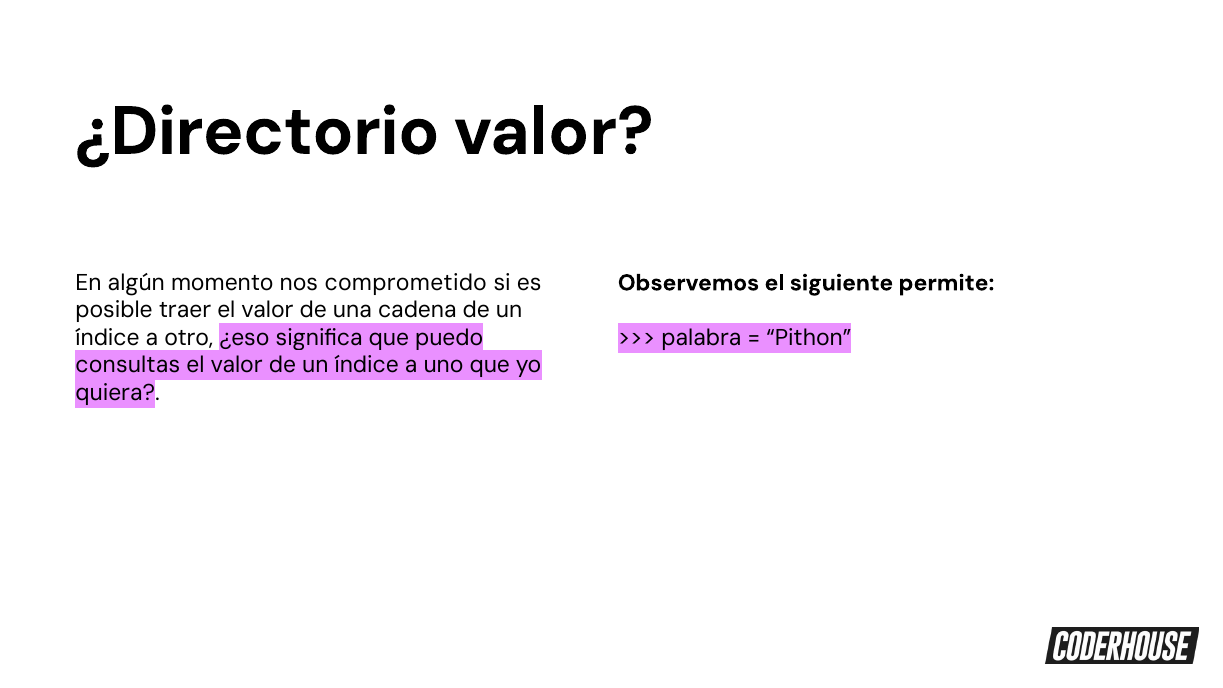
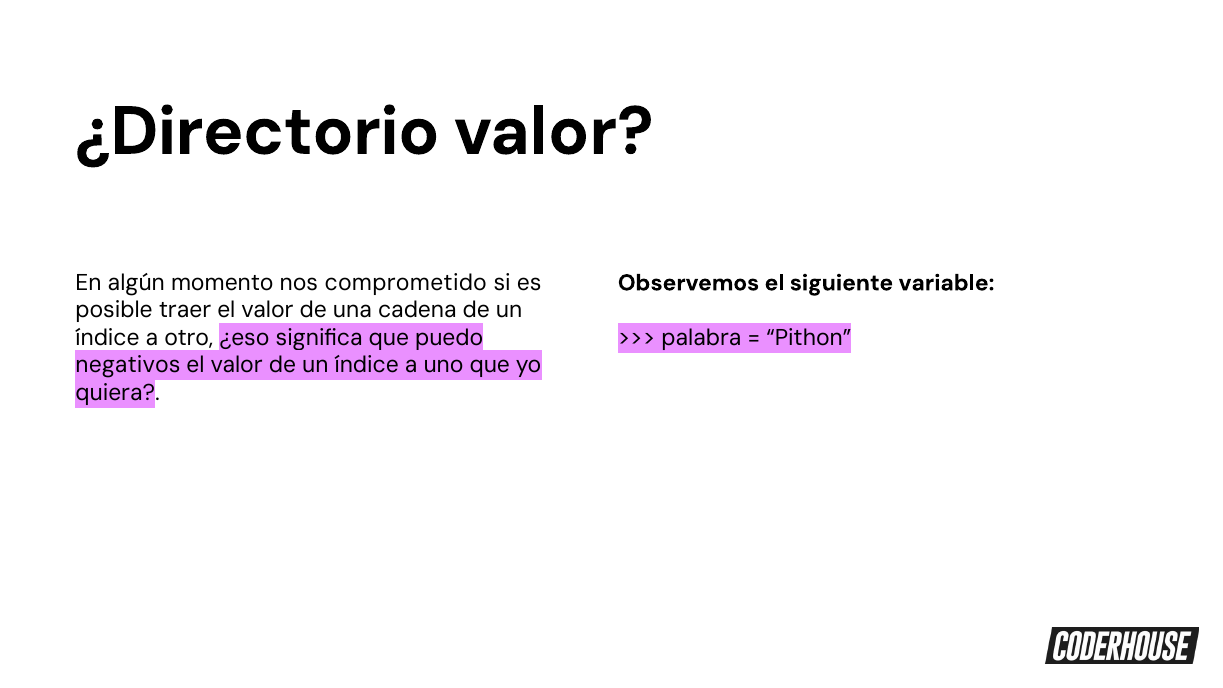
permite: permite -> variable
consultas: consultas -> negativos
